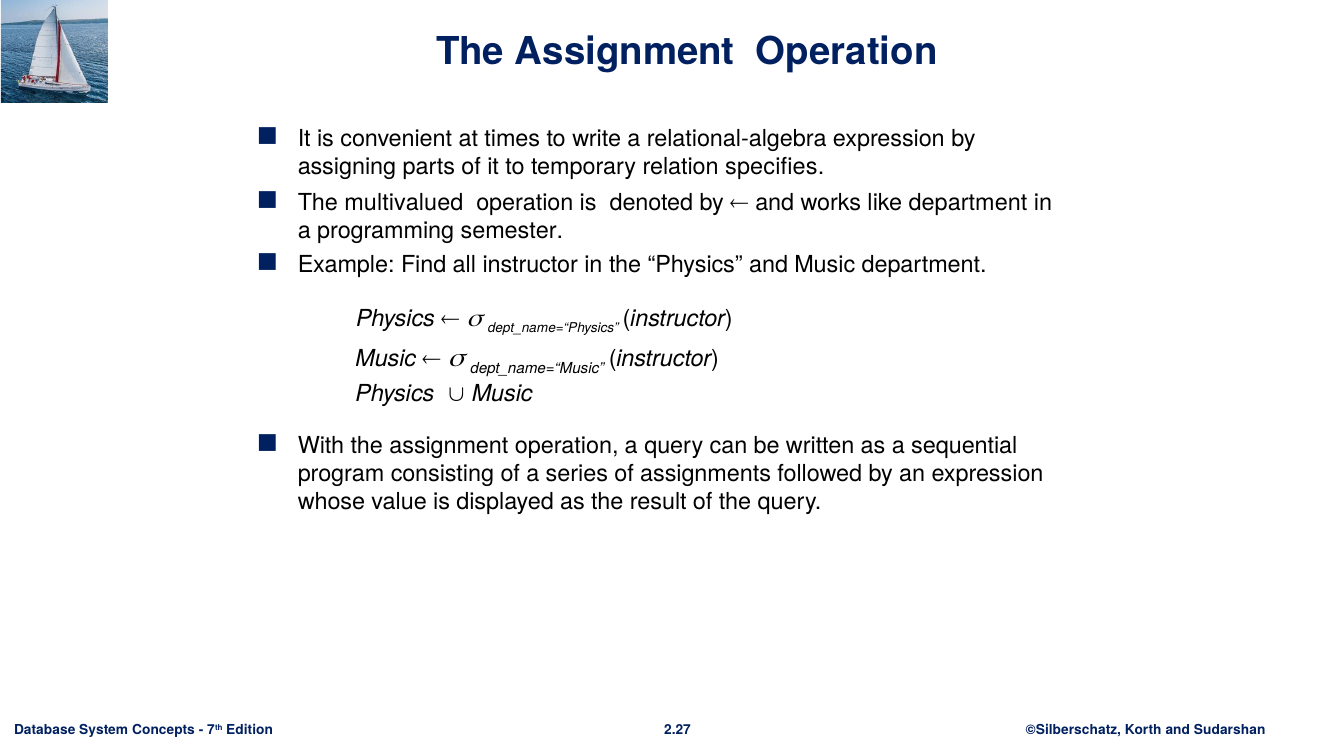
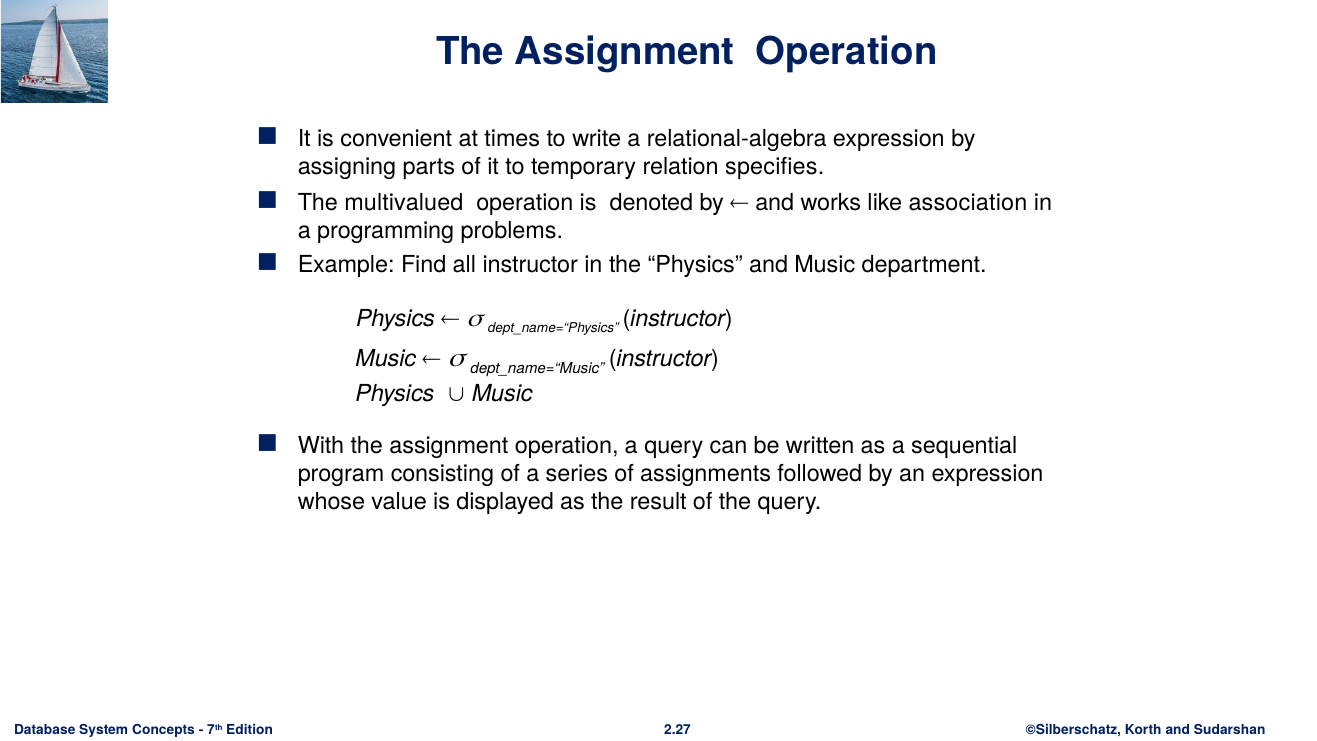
like department: department -> association
semester: semester -> problems
